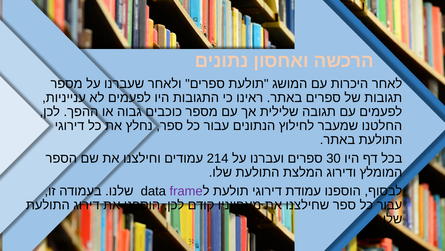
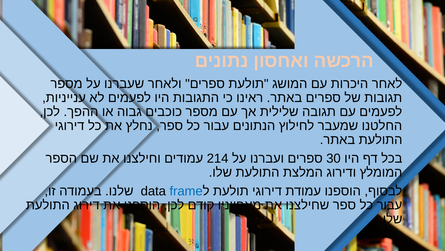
frame colour: purple -> blue
